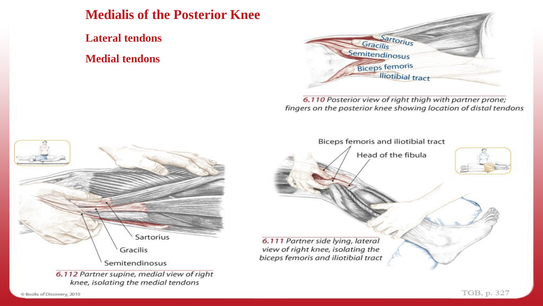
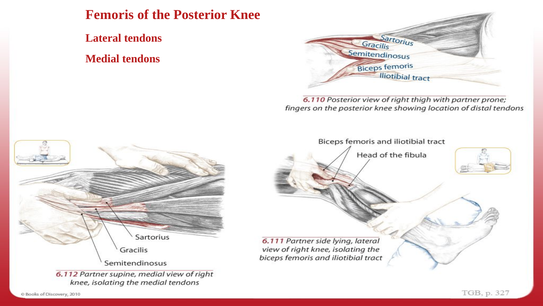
Medialis: Medialis -> Femoris
